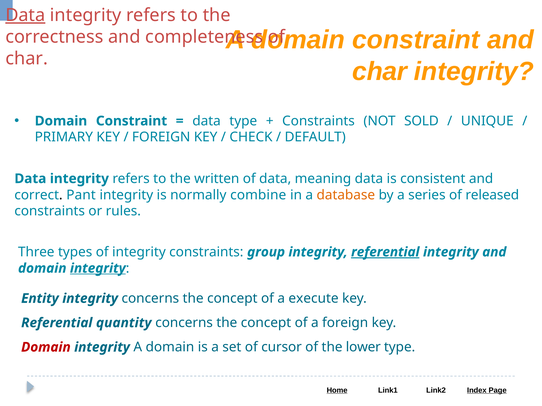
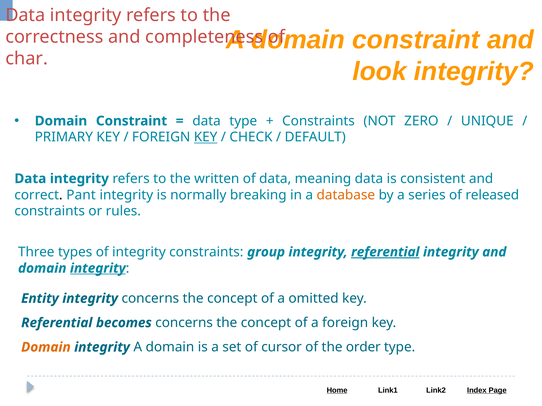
Data at (25, 15) underline: present -> none
char at (380, 72): char -> look
SOLD: SOLD -> ZERO
KEY at (206, 137) underline: none -> present
combine: combine -> breaking
execute: execute -> omitted
quantity: quantity -> becomes
Domain at (46, 348) colour: red -> orange
lower: lower -> order
